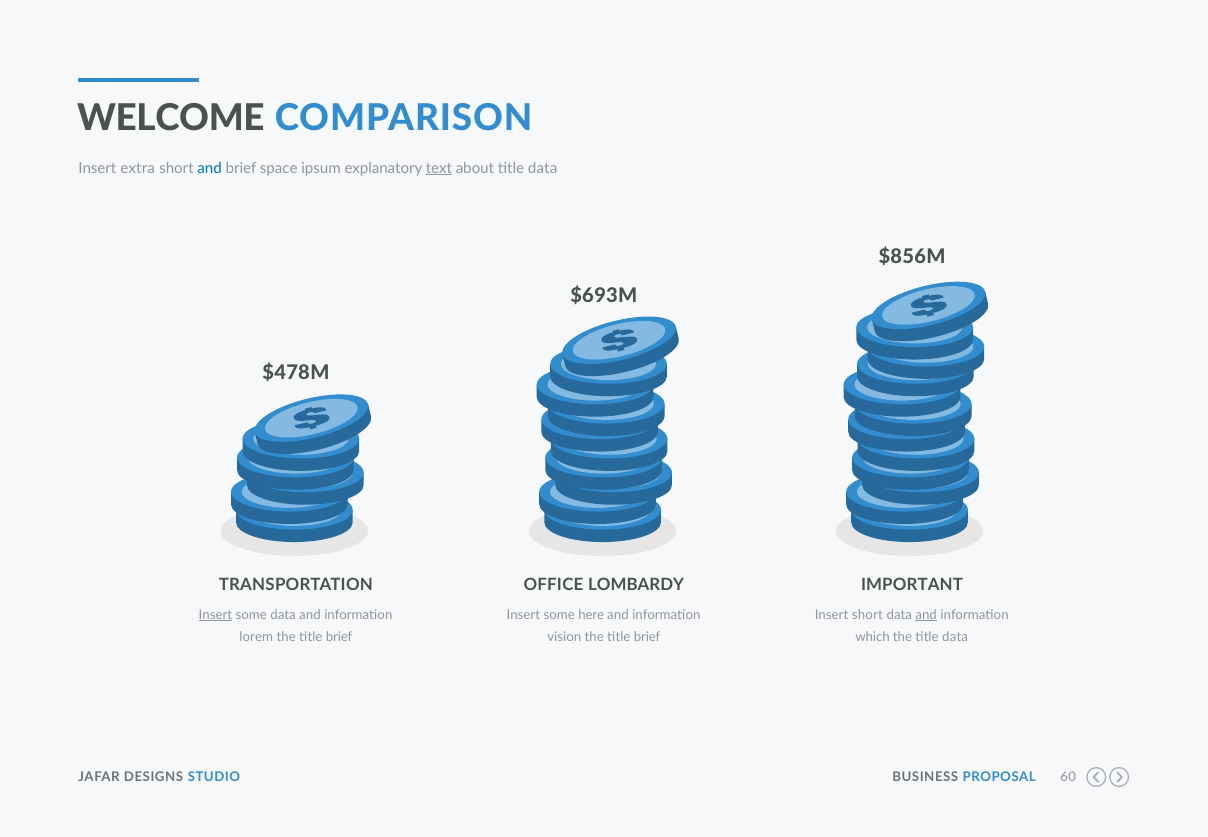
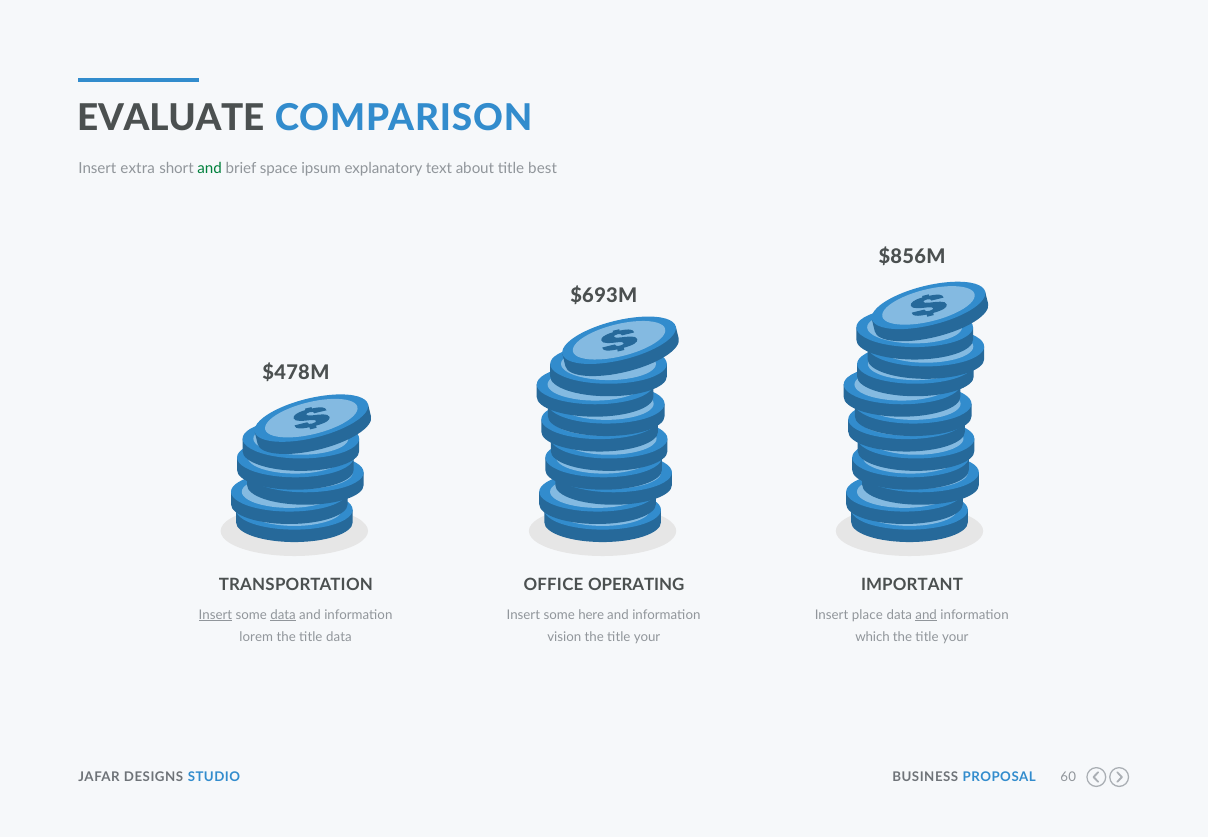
WELCOME: WELCOME -> EVALUATE
and at (210, 168) colour: blue -> green
text underline: present -> none
about title data: data -> best
LOMBARDY: LOMBARDY -> OPERATING
data at (283, 614) underline: none -> present
Insert short: short -> place
brief at (339, 637): brief -> data
brief at (647, 637): brief -> your
data at (955, 637): data -> your
